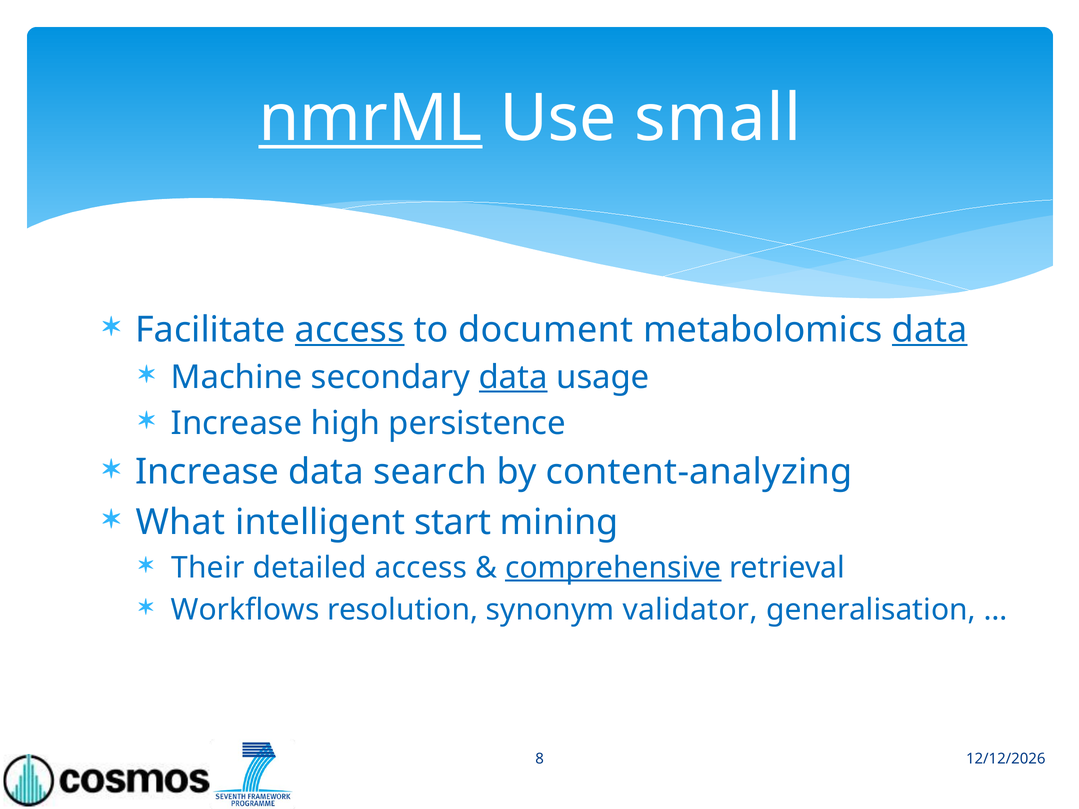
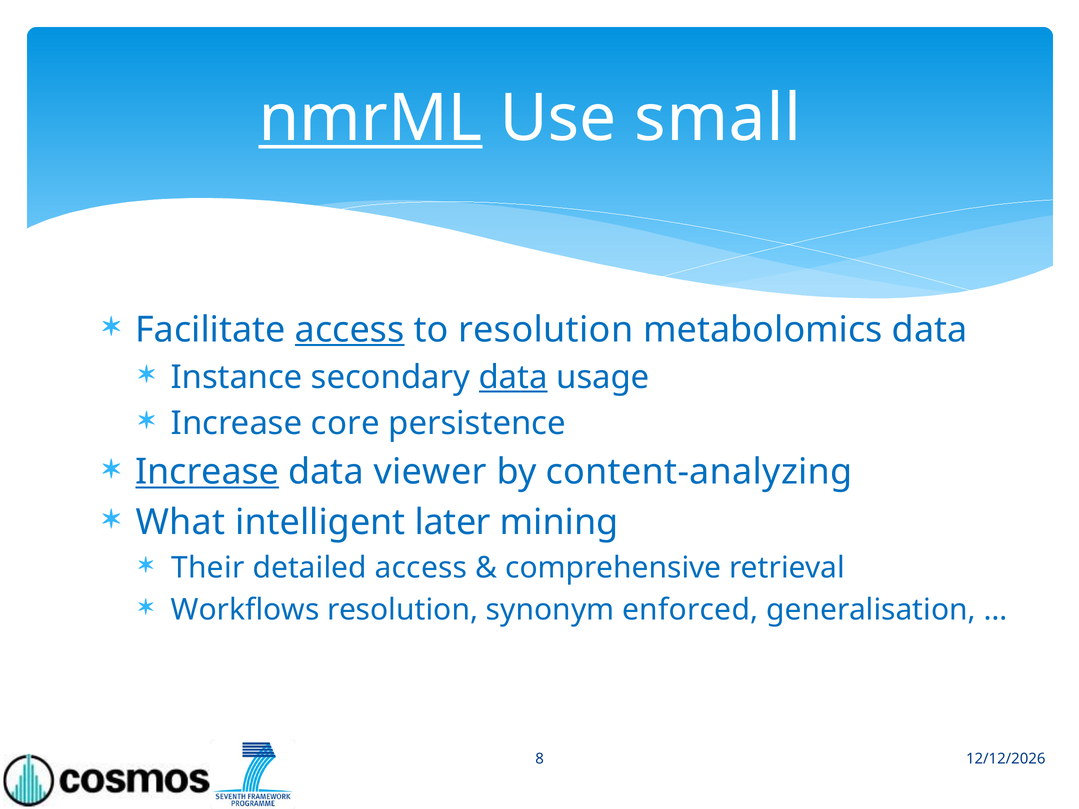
to document: document -> resolution
data at (930, 330) underline: present -> none
Machine: Machine -> Instance
high: high -> core
Increase at (207, 472) underline: none -> present
search: search -> viewer
start: start -> later
comprehensive underline: present -> none
validator: validator -> enforced
